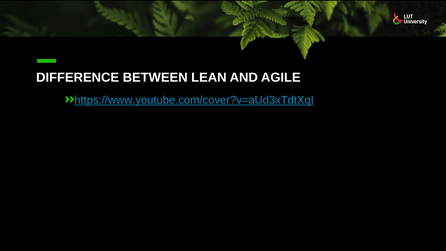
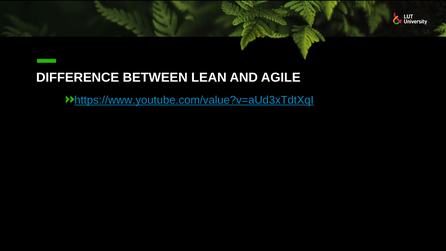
https://www.youtube.com/cover?v=aUd3xTdtXqI: https://www.youtube.com/cover?v=aUd3xTdtXqI -> https://www.youtube.com/value?v=aUd3xTdtXqI
